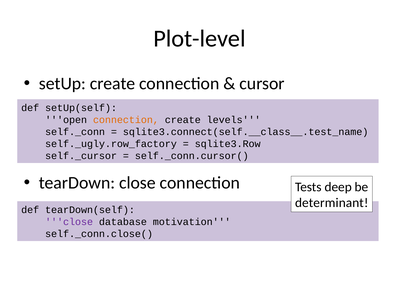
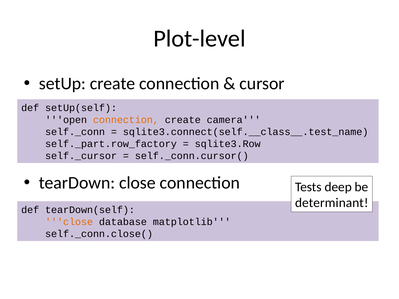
levels: levels -> camera
self._ugly.row_factory: self._ugly.row_factory -> self._part.row_factory
close at (69, 222) colour: purple -> orange
motivation: motivation -> matplotlib
